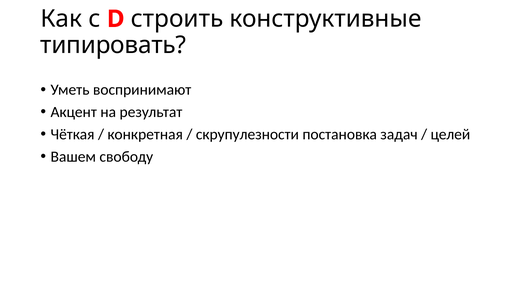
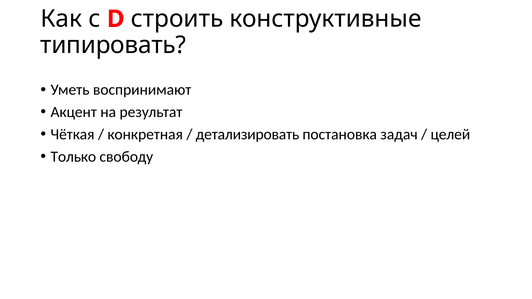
скрупулезности: скрупулезности -> детализировать
Вашем: Вашем -> Только
